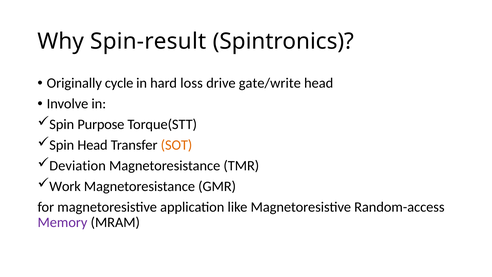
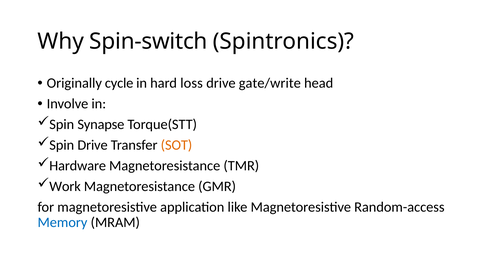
Spin-result: Spin-result -> Spin-switch
Purpose: Purpose -> Synapse
Spin Head: Head -> Drive
Deviation: Deviation -> Hardware
Memory colour: purple -> blue
